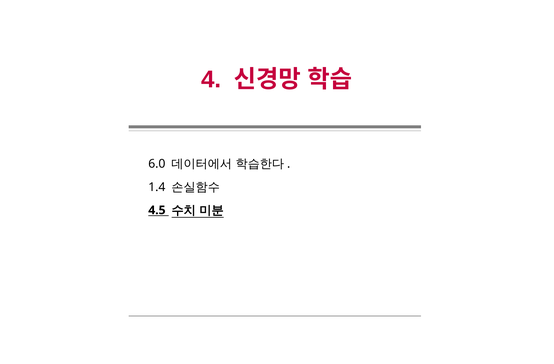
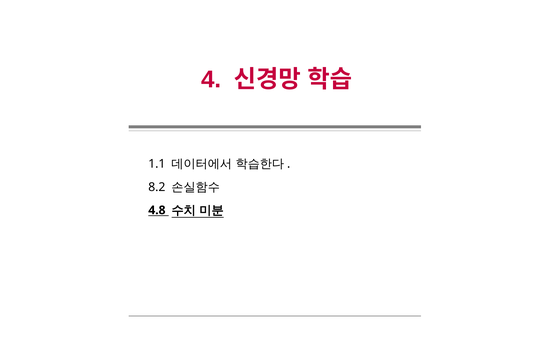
6.0: 6.0 -> 1.1
1.4: 1.4 -> 8.2
4.5: 4.5 -> 4.8
